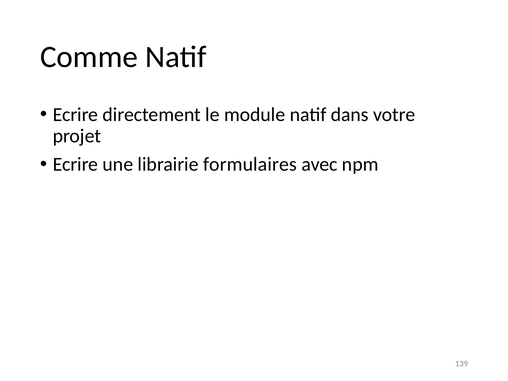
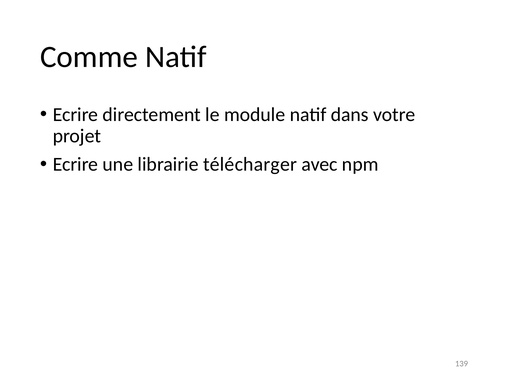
formulaires: formulaires -> télécharger
